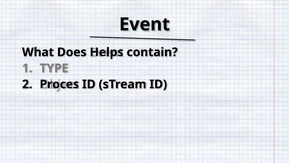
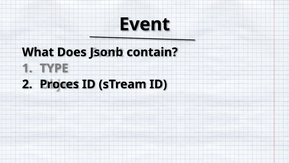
Helps: Helps -> Jsonb
